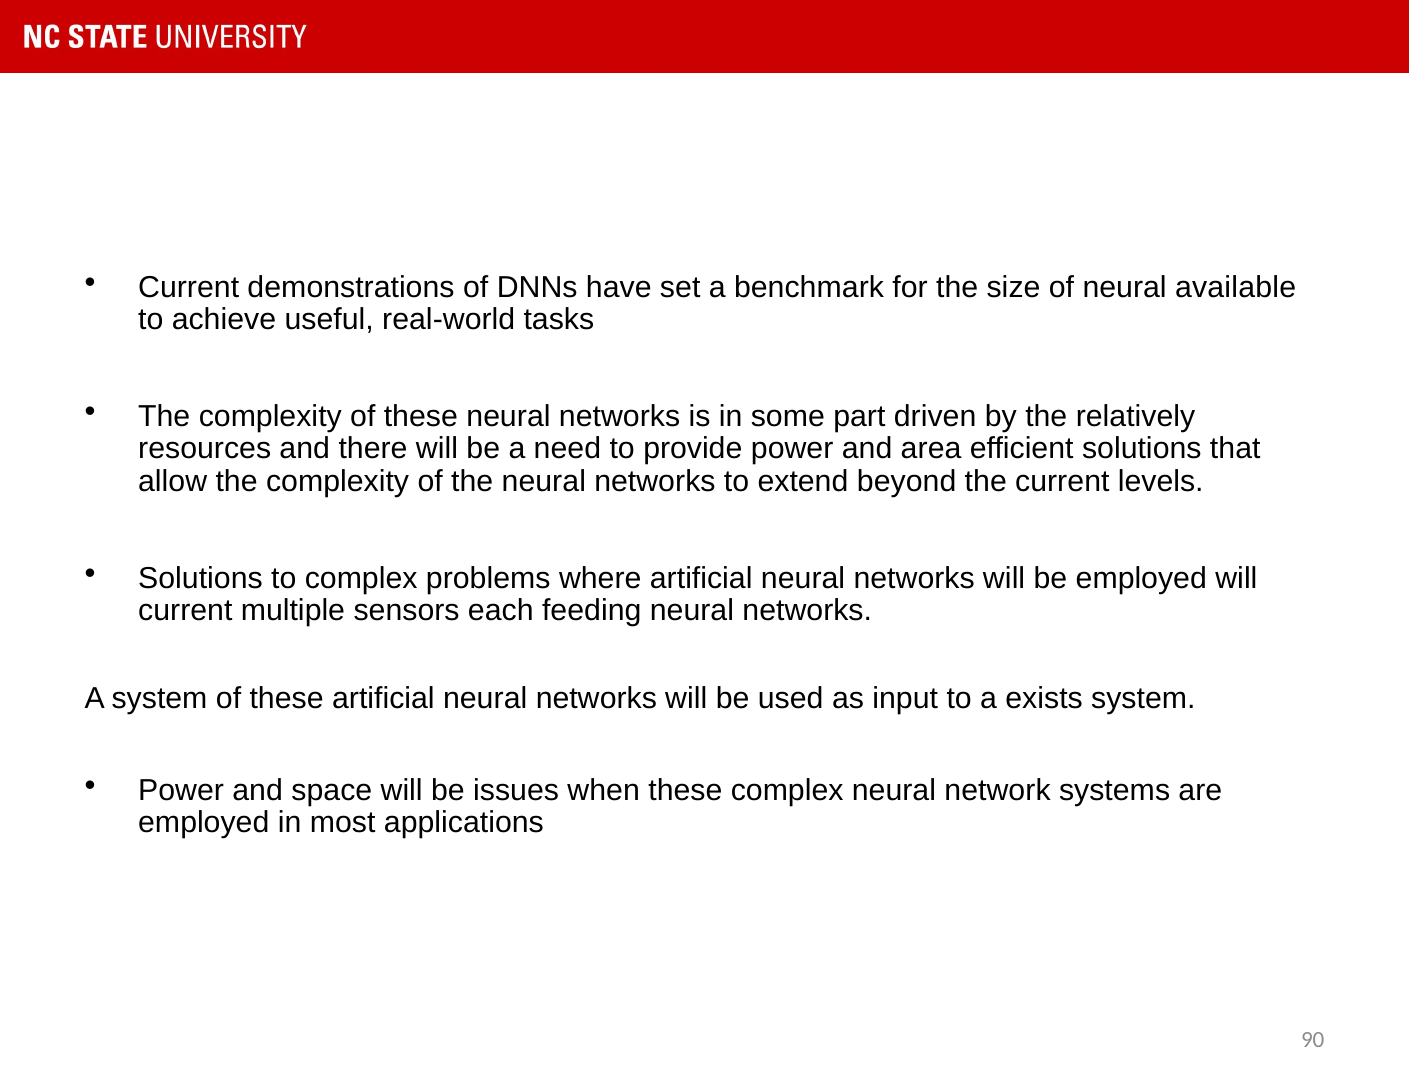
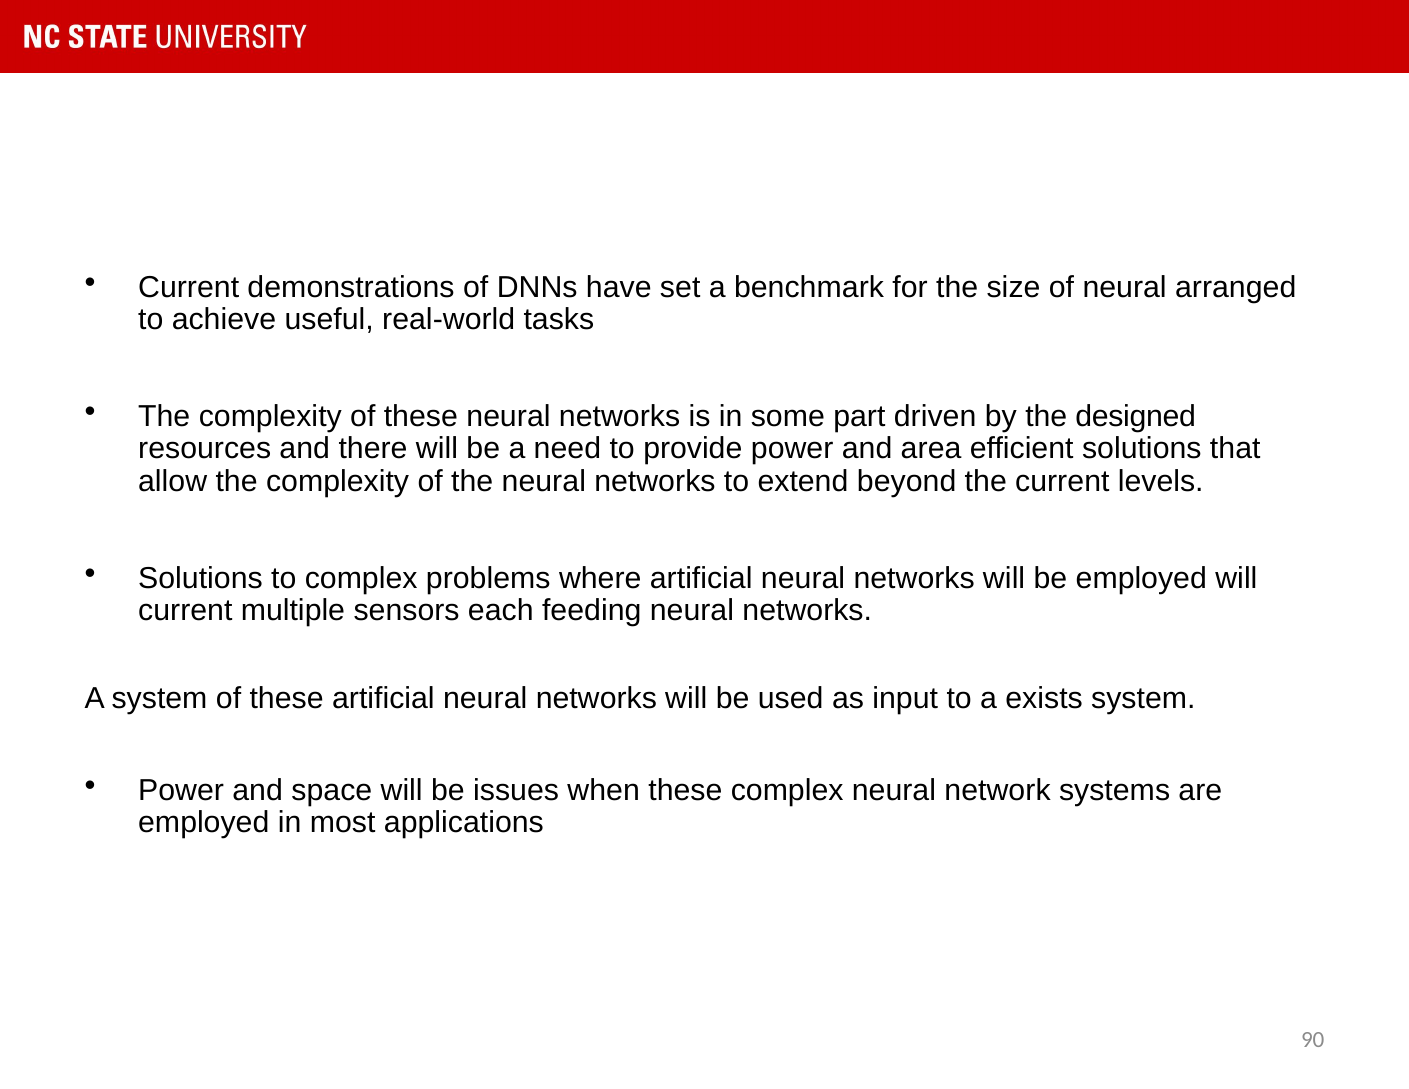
available: available -> arranged
relatively: relatively -> designed
